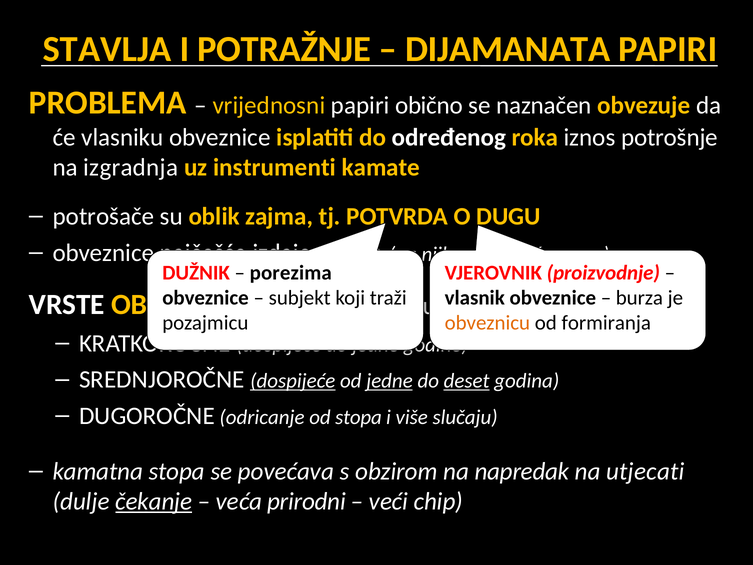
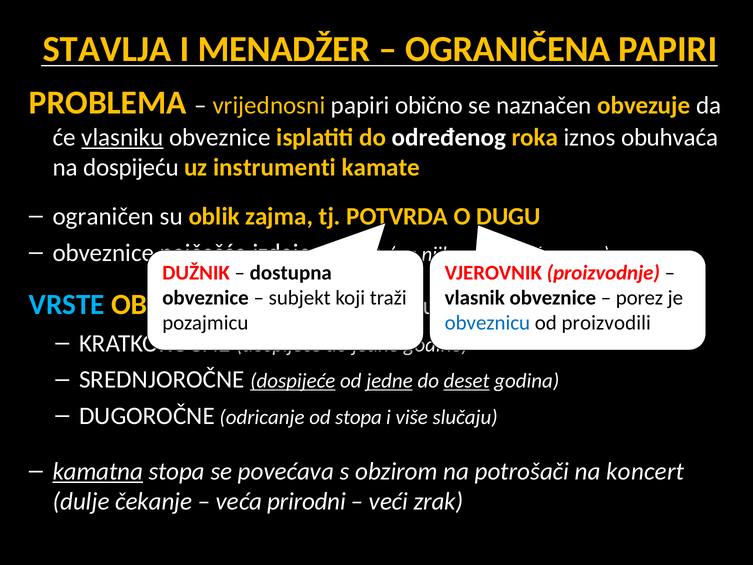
POTRAŽNJE: POTRAŽNJE -> MENADŽER
DIJAMANATA: DIJAMANATA -> OGRANIČENA
vlasniku underline: none -> present
potrošnje: potrošnje -> obuhvaća
na izgradnja: izgradnja -> dospijeću
potrošače: potrošače -> ograničen
porezima: porezima -> dostupna
burza at (639, 298): burza -> porez
VRSTE colour: white -> light blue
obveznicu colour: orange -> blue
formiranja: formiranja -> proizvodili
kamatna underline: none -> present
napredak: napredak -> potrošači
utjecati: utjecati -> koncert
čekanje underline: present -> none
chip: chip -> zrak
